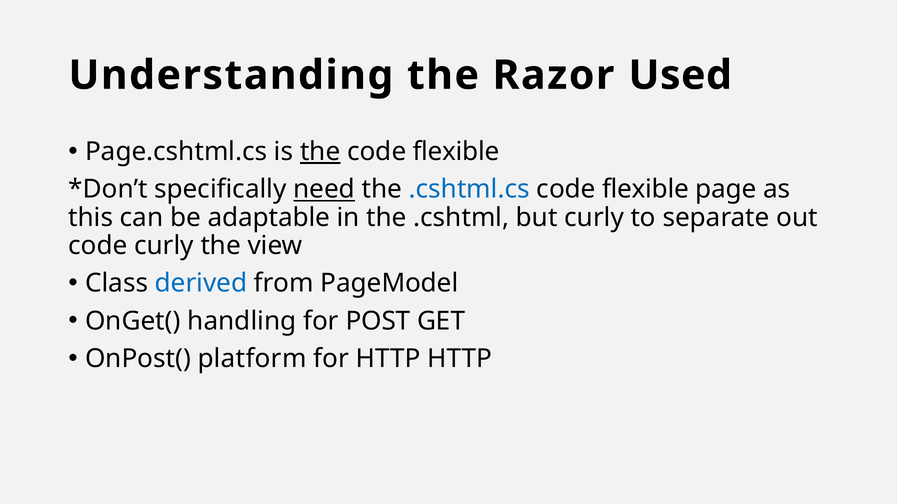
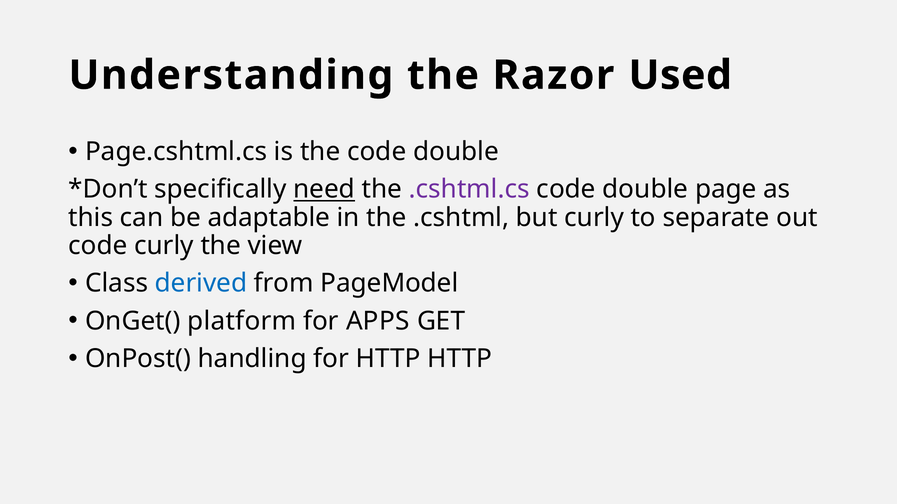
the at (320, 152) underline: present -> none
flexible at (456, 152): flexible -> double
.cshtml.cs colour: blue -> purple
flexible at (645, 190): flexible -> double
handling: handling -> platform
POST: POST -> APPS
platform: platform -> handling
